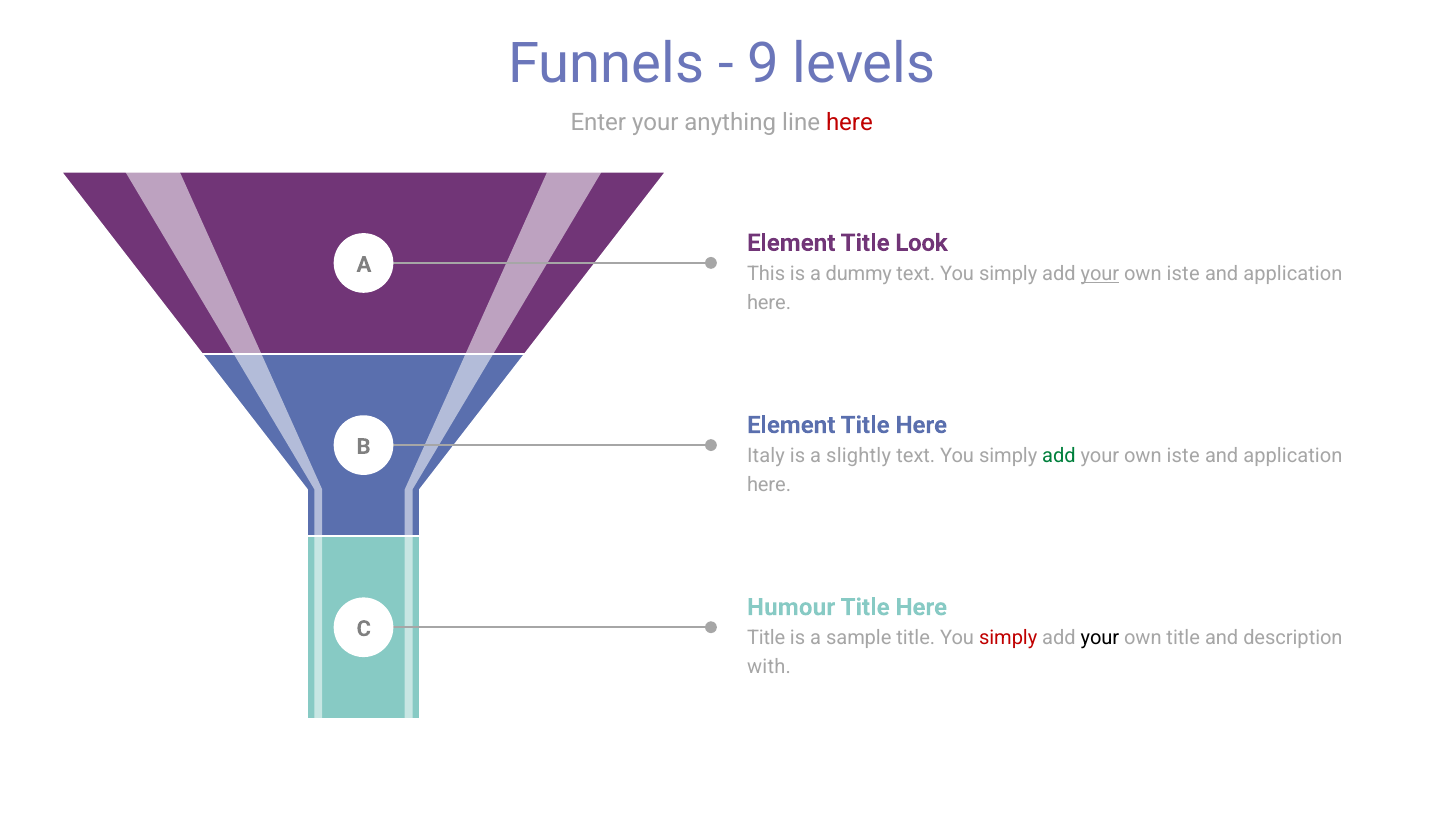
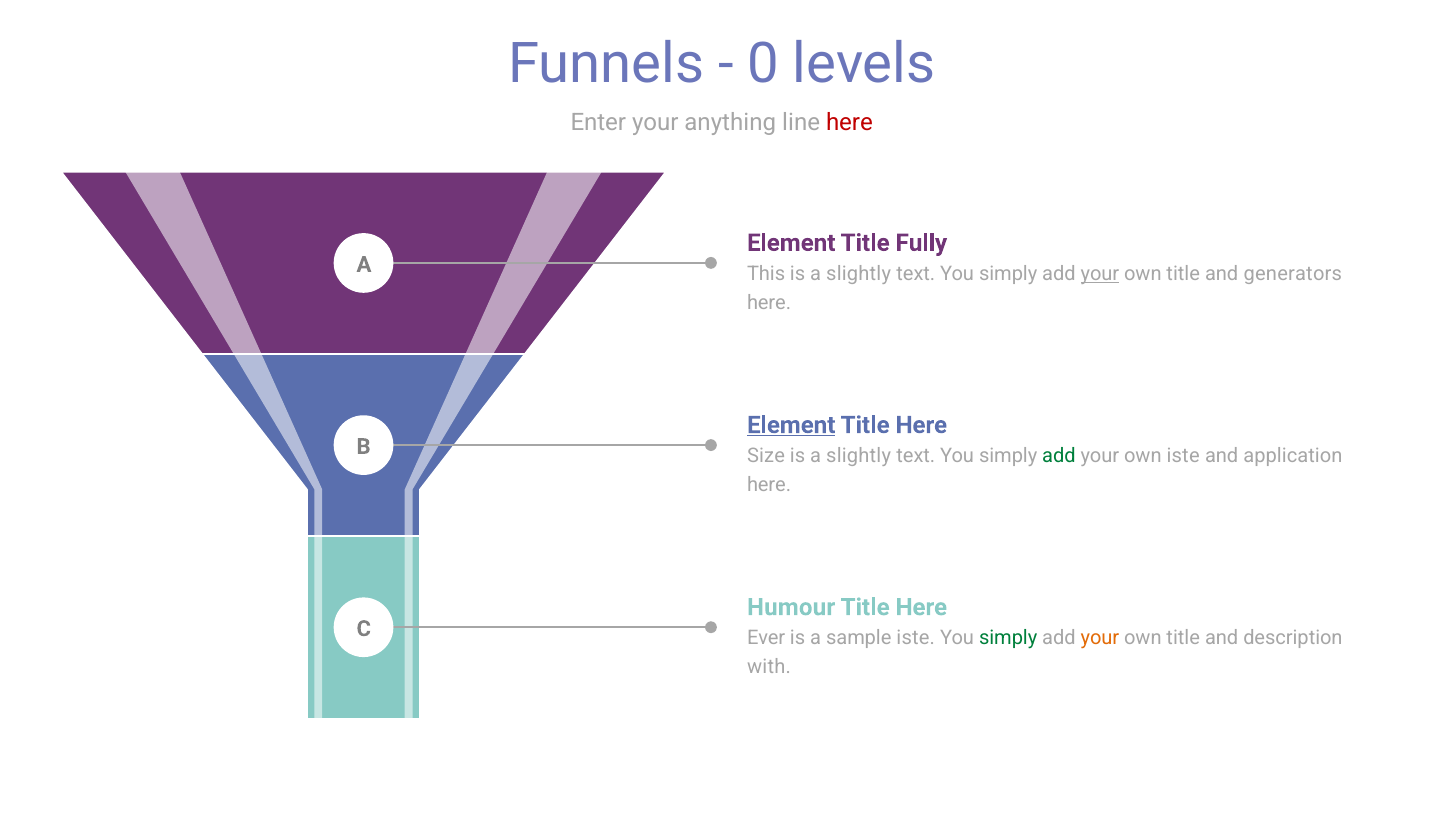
9: 9 -> 0
Look: Look -> Fully
This is a dummy: dummy -> slightly
iste at (1183, 274): iste -> title
application at (1293, 274): application -> generators
Element at (791, 425) underline: none -> present
Italy: Italy -> Size
Title at (766, 639): Title -> Ever
sample title: title -> iste
simply at (1008, 639) colour: red -> green
your at (1100, 639) colour: black -> orange
